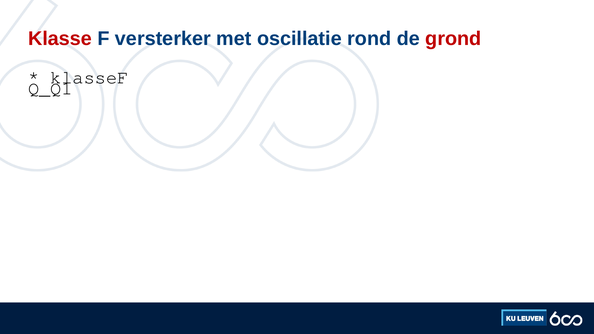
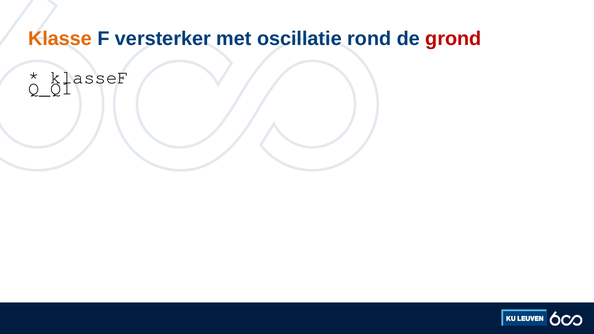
Klasse colour: red -> orange
